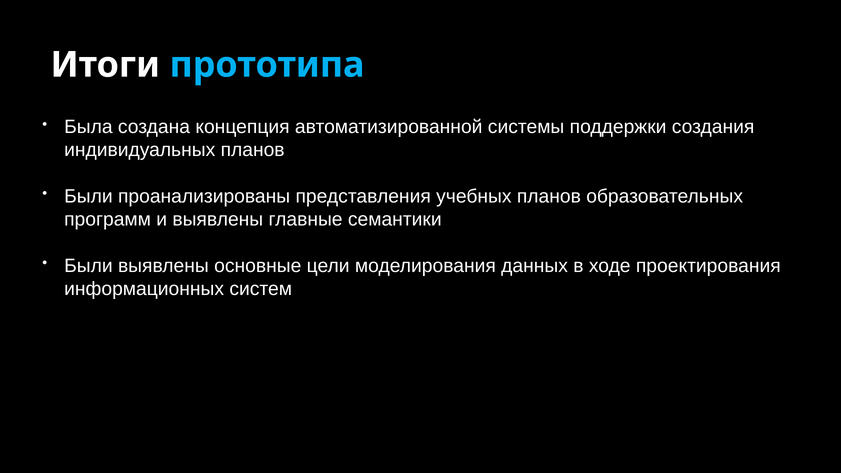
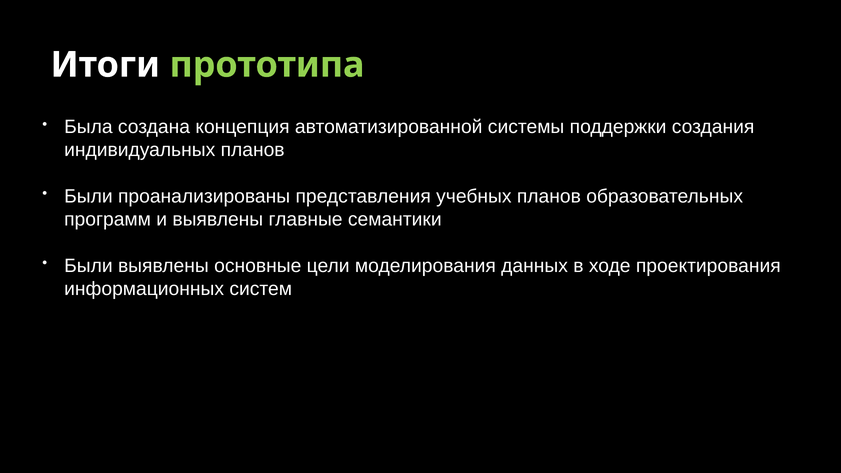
прототипа colour: light blue -> light green
